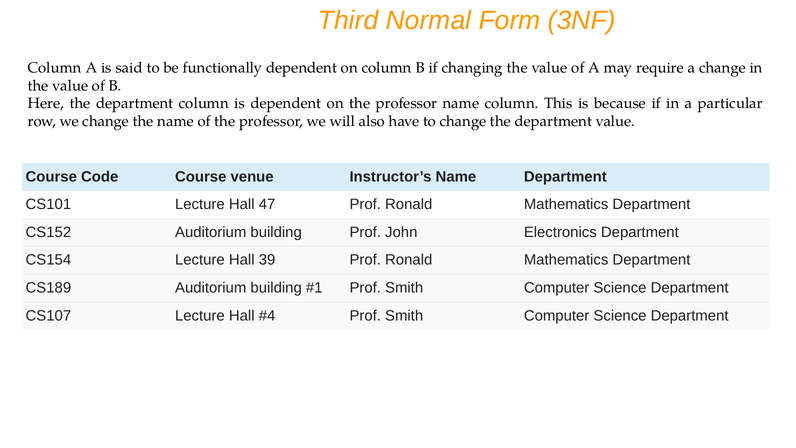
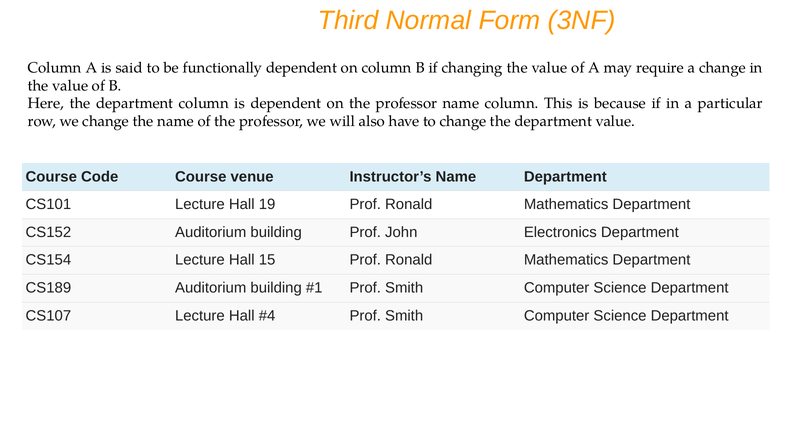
47: 47 -> 19
39: 39 -> 15
